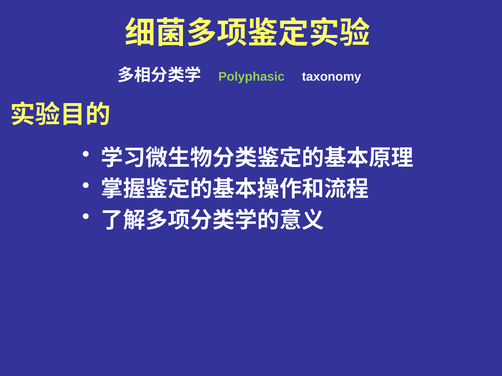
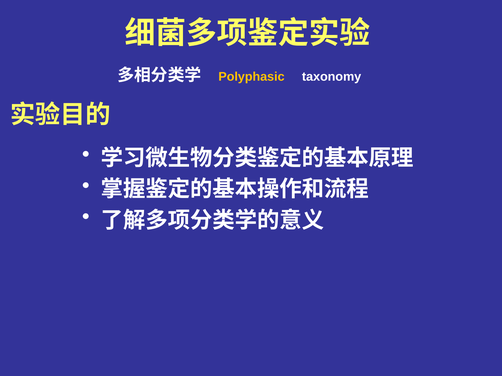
Polyphasic colour: light green -> yellow
